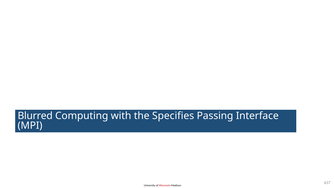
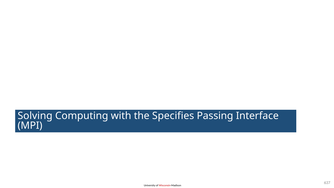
Blurred: Blurred -> Solving
